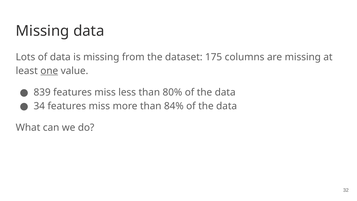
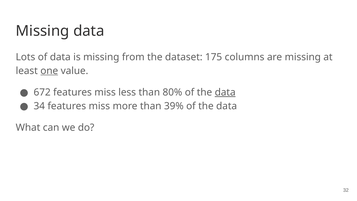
839: 839 -> 672
data at (225, 92) underline: none -> present
84%: 84% -> 39%
